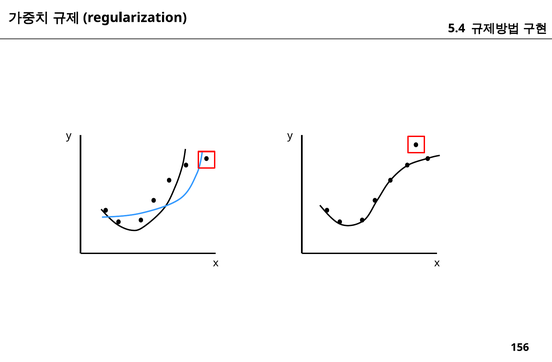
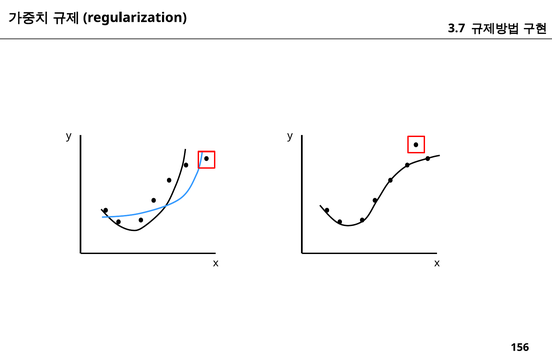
5.4: 5.4 -> 3.7
